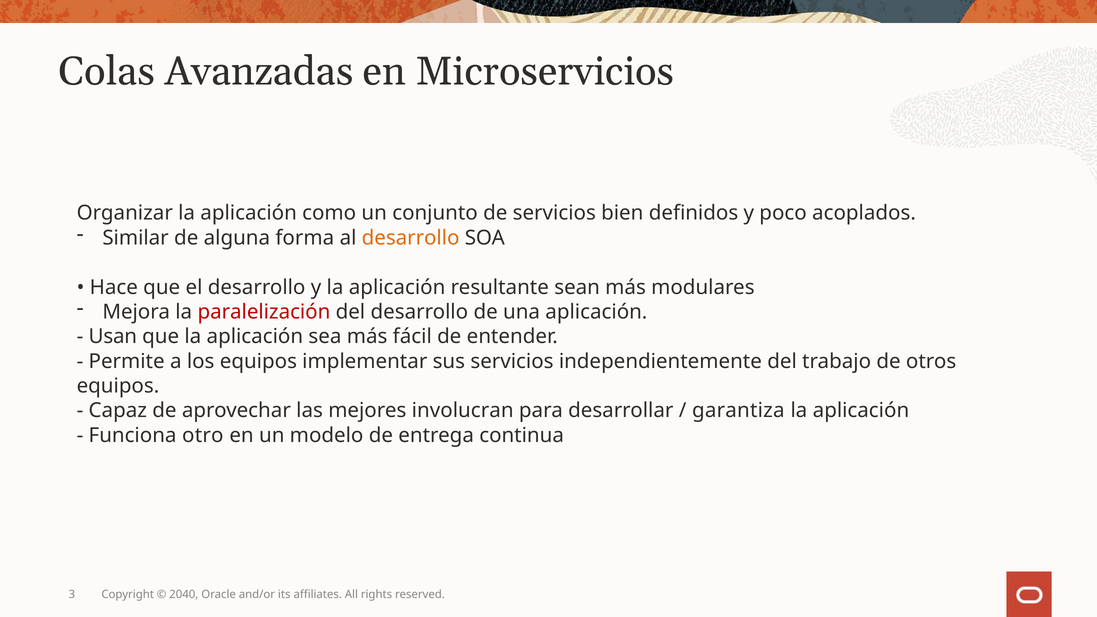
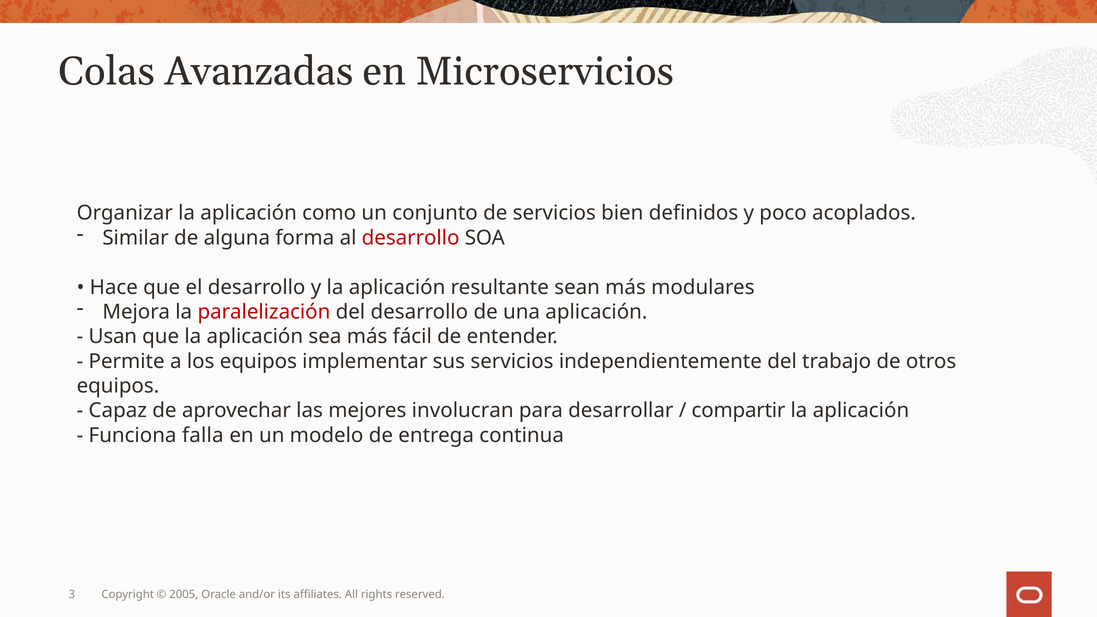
desarrollo at (411, 238) colour: orange -> red
garantiza: garantiza -> compartir
otro: otro -> falla
2040: 2040 -> 2005
